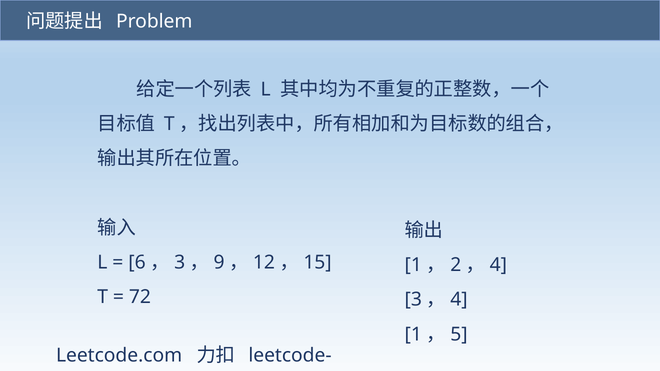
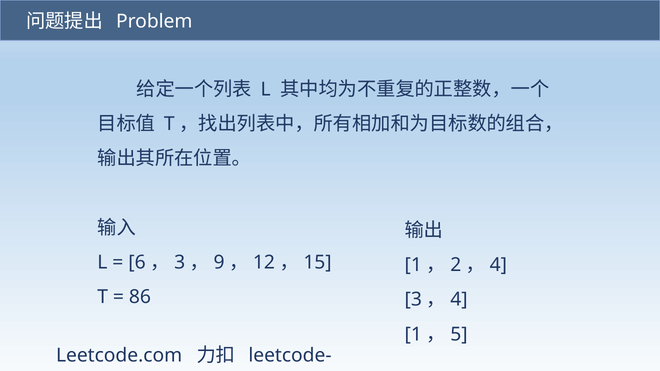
72: 72 -> 86
